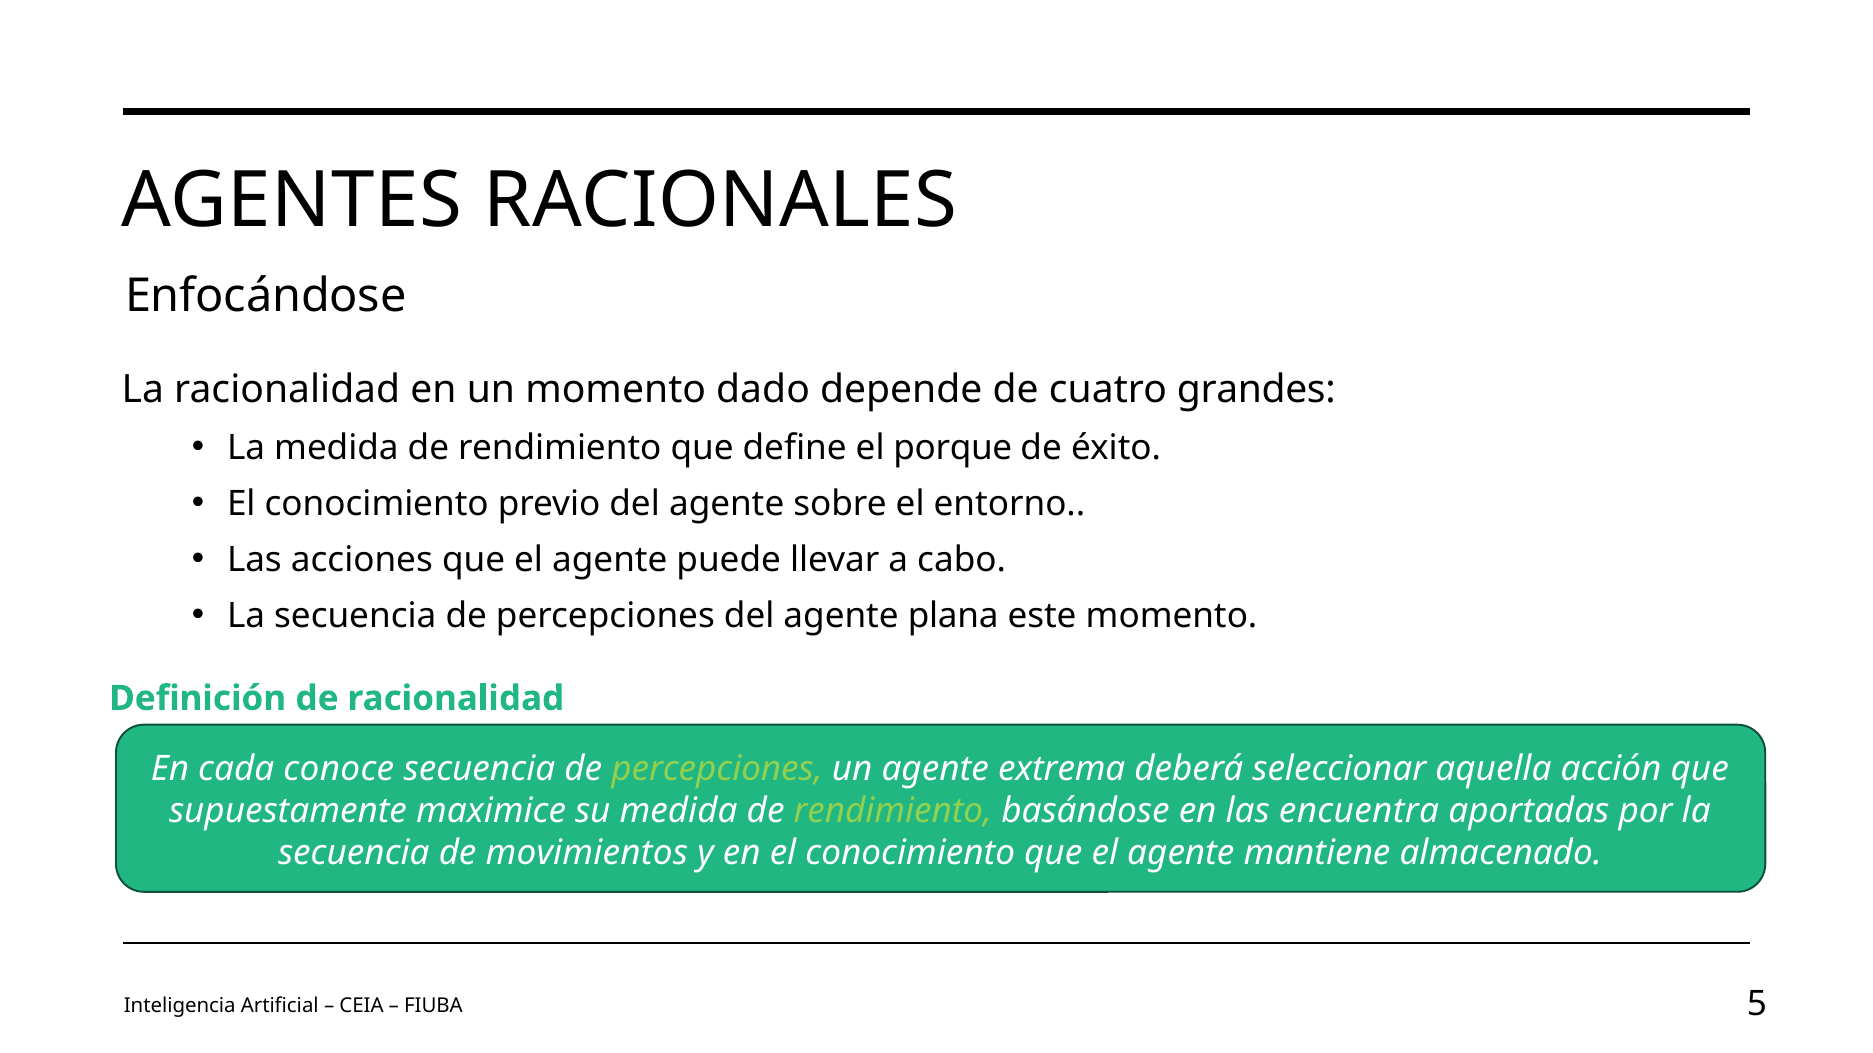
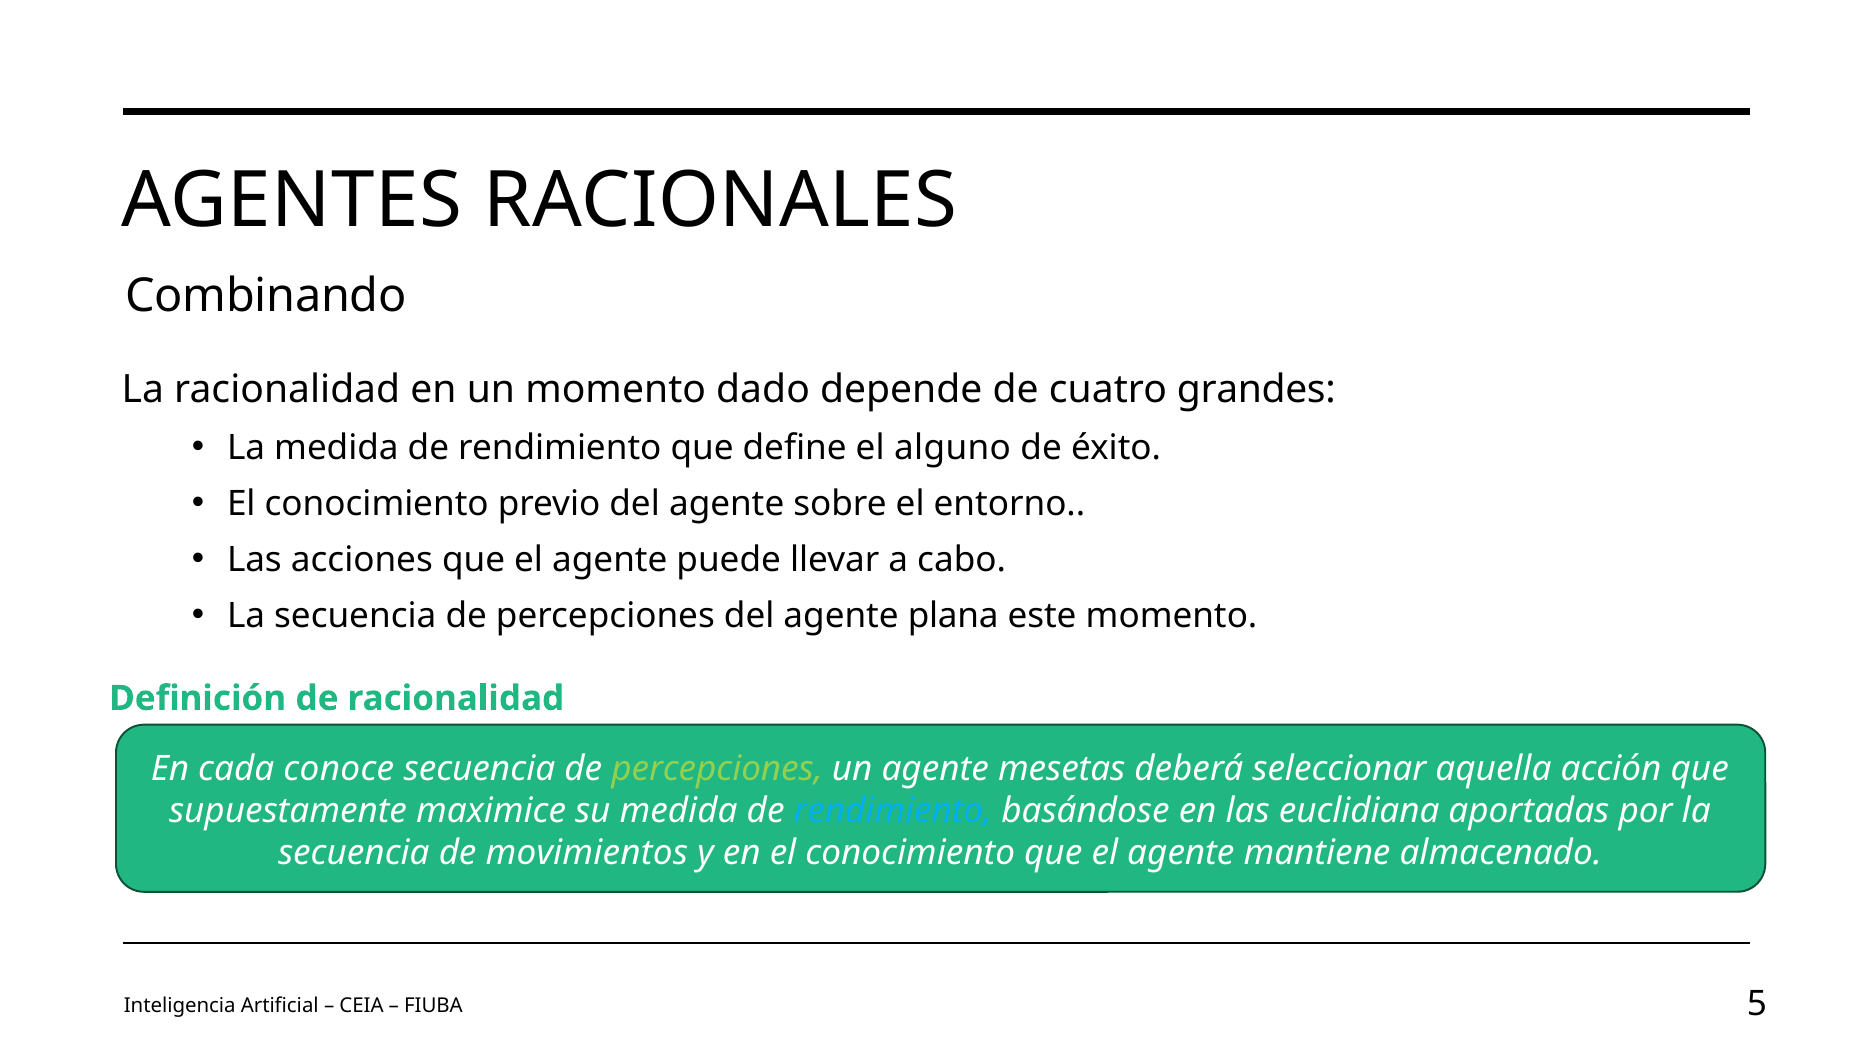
Enfocándose: Enfocándose -> Combinando
porque: porque -> alguno
extrema: extrema -> mesetas
rendimiento at (893, 811) colour: light green -> light blue
encuentra: encuentra -> euclidiana
